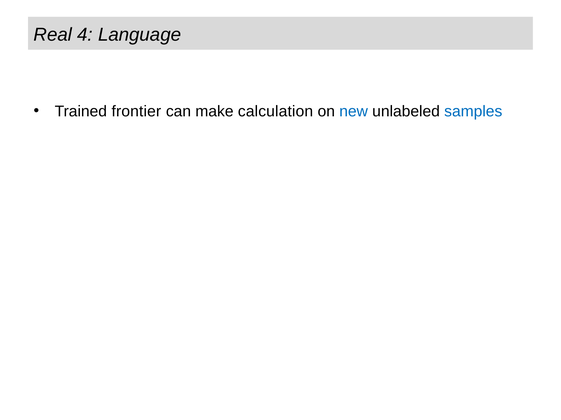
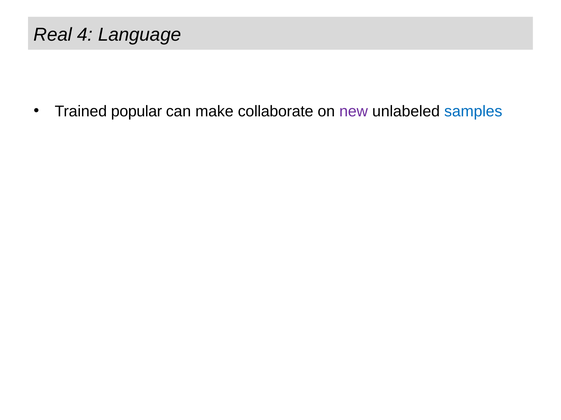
frontier: frontier -> popular
calculation: calculation -> collaborate
new colour: blue -> purple
